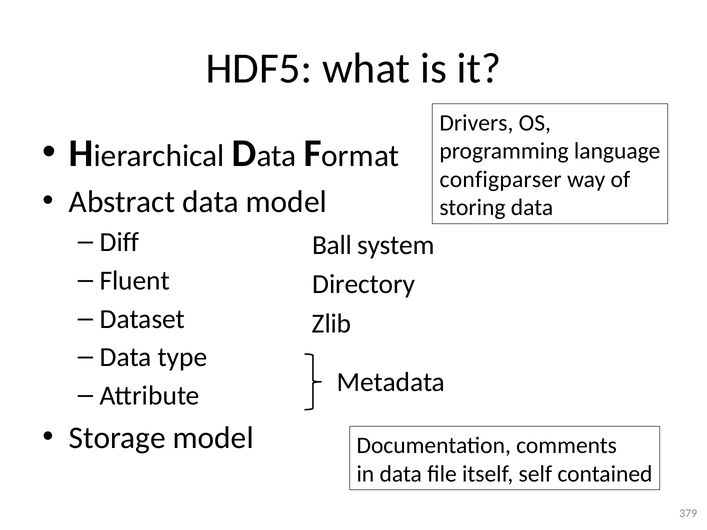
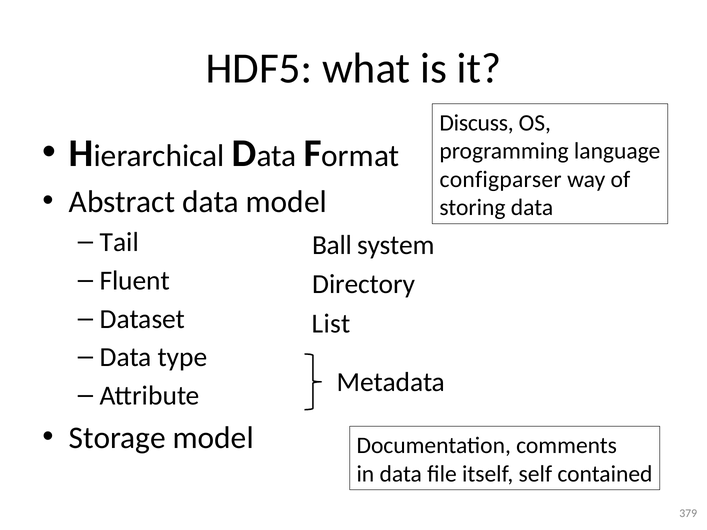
Drivers: Drivers -> Discuss
Diff: Diff -> Tail
Zlib: Zlib -> List
